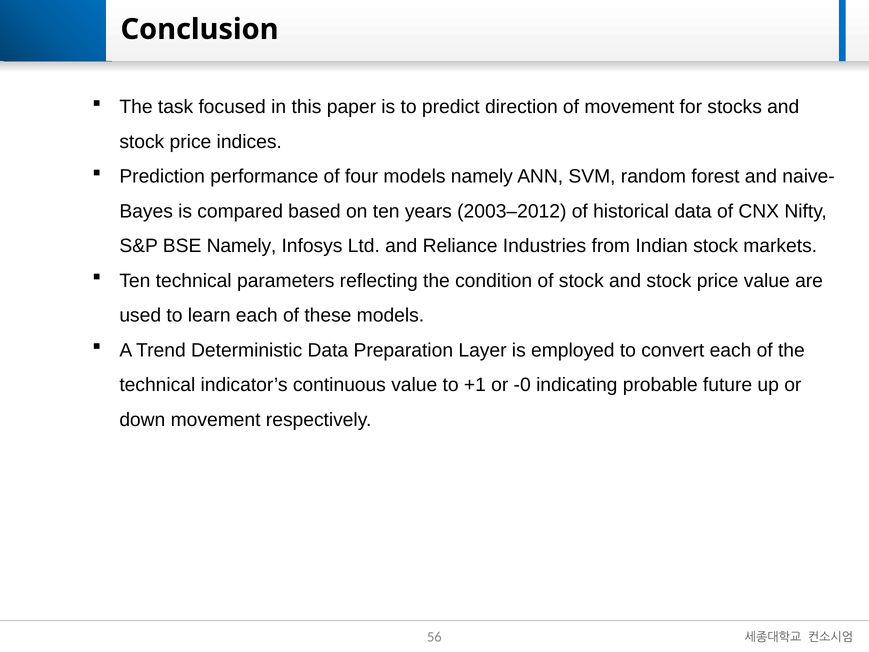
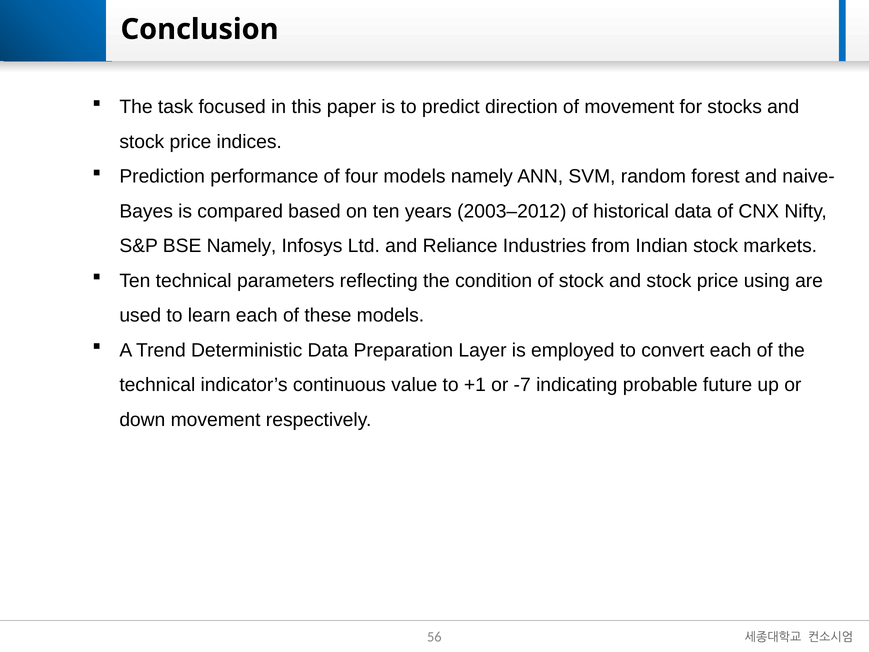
price value: value -> using
-0: -0 -> -7
